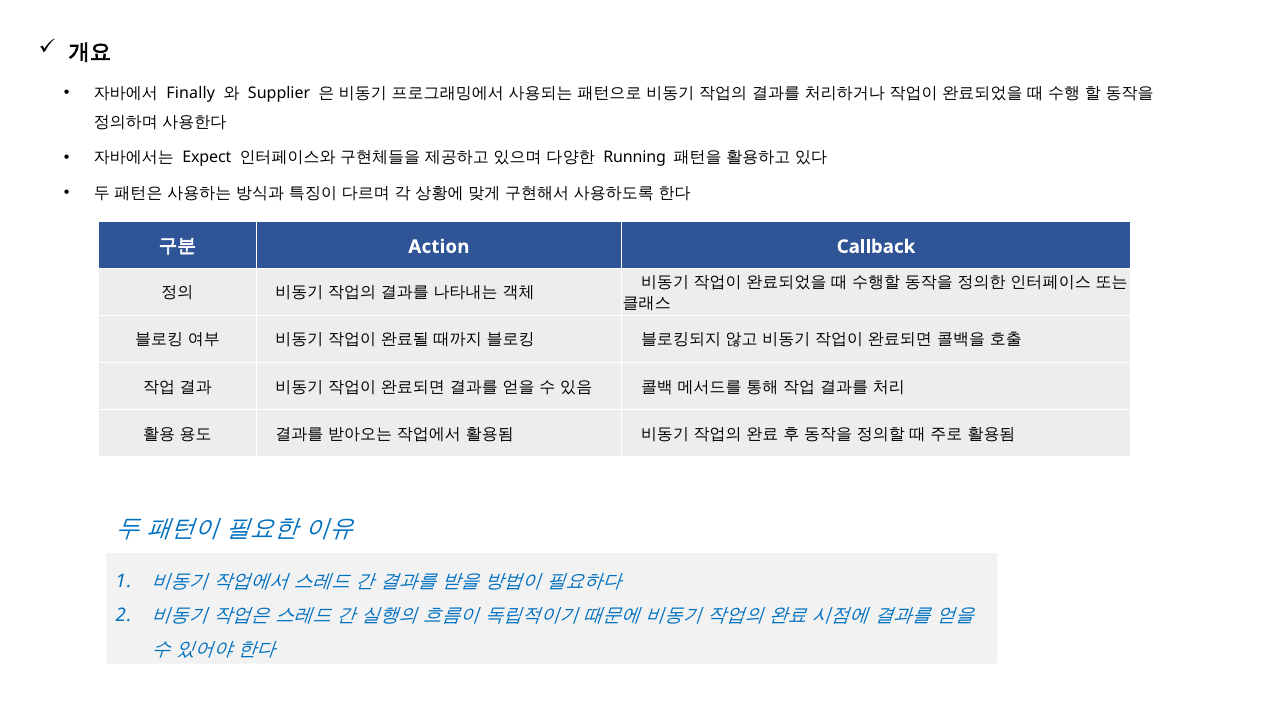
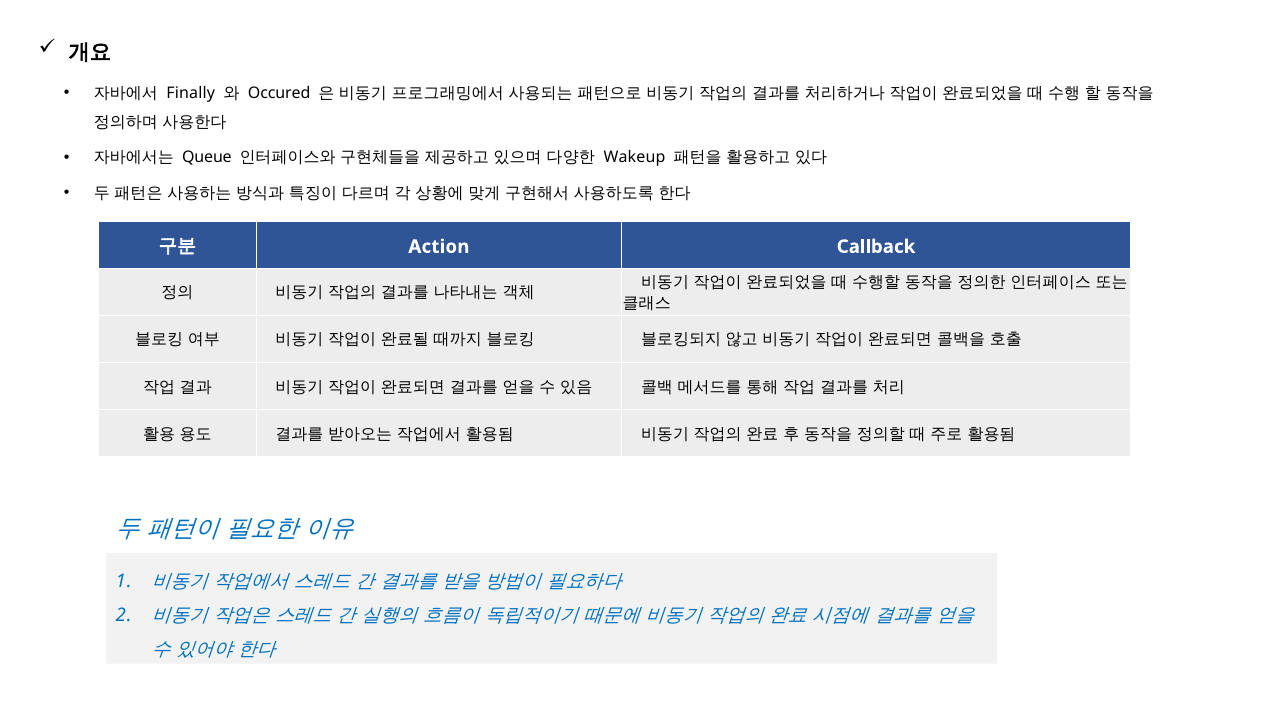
Supplier: Supplier -> Occured
Expect: Expect -> Queue
Running: Running -> Wakeup
